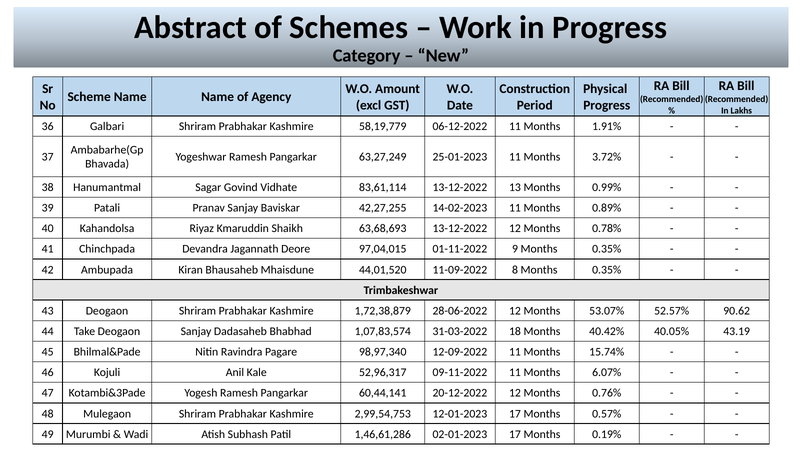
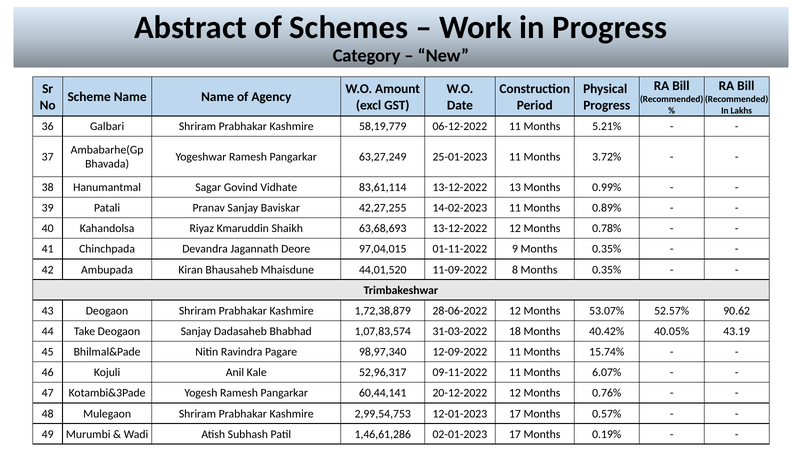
1.91%: 1.91% -> 5.21%
